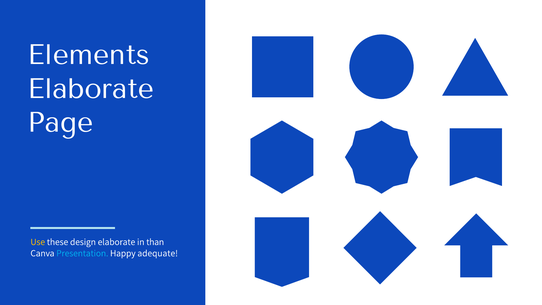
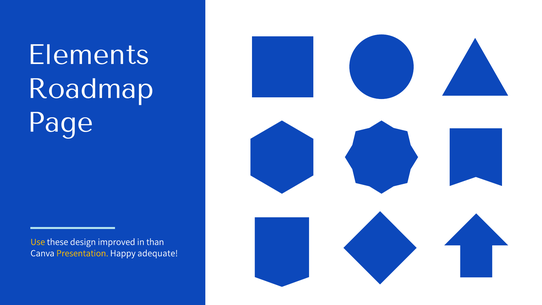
Elaborate at (91, 89): Elaborate -> Roadmap
design elaborate: elaborate -> improved
Presentation colour: light blue -> yellow
